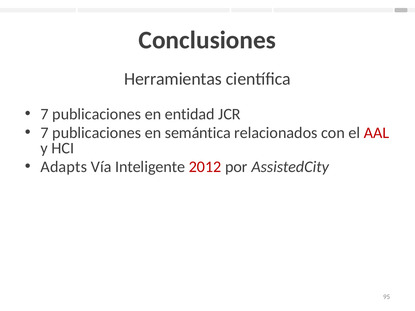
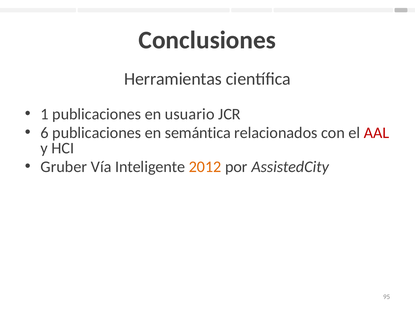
7 at (45, 114): 7 -> 1
entidad: entidad -> usuario
7 at (45, 133): 7 -> 6
Adapts: Adapts -> Gruber
2012 colour: red -> orange
